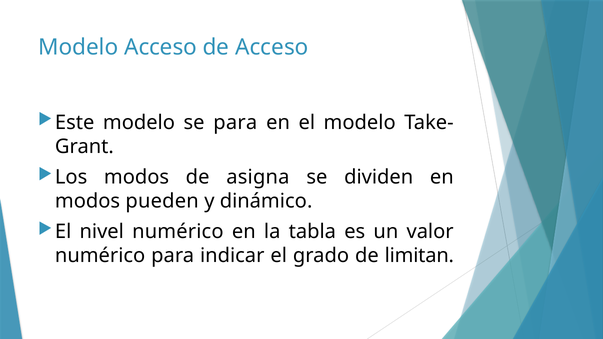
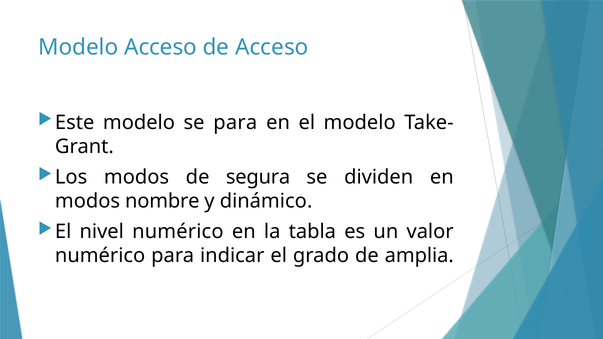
asigna: asigna -> segura
pueden: pueden -> nombre
limitan: limitan -> amplia
